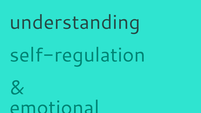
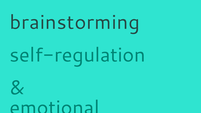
understanding: understanding -> brainstorming
